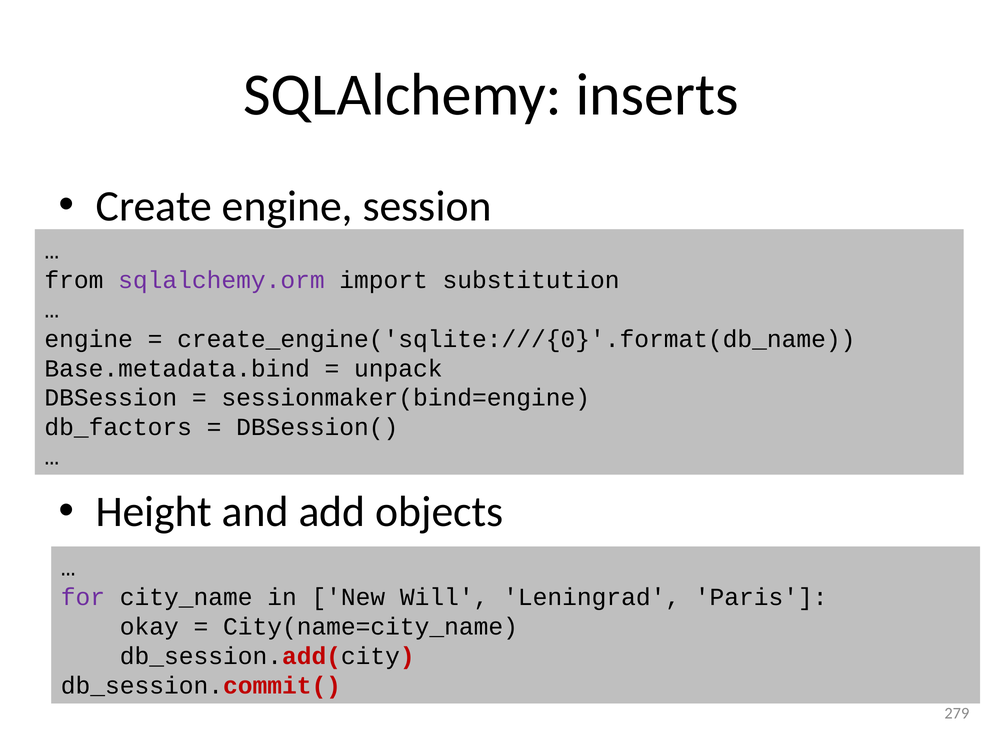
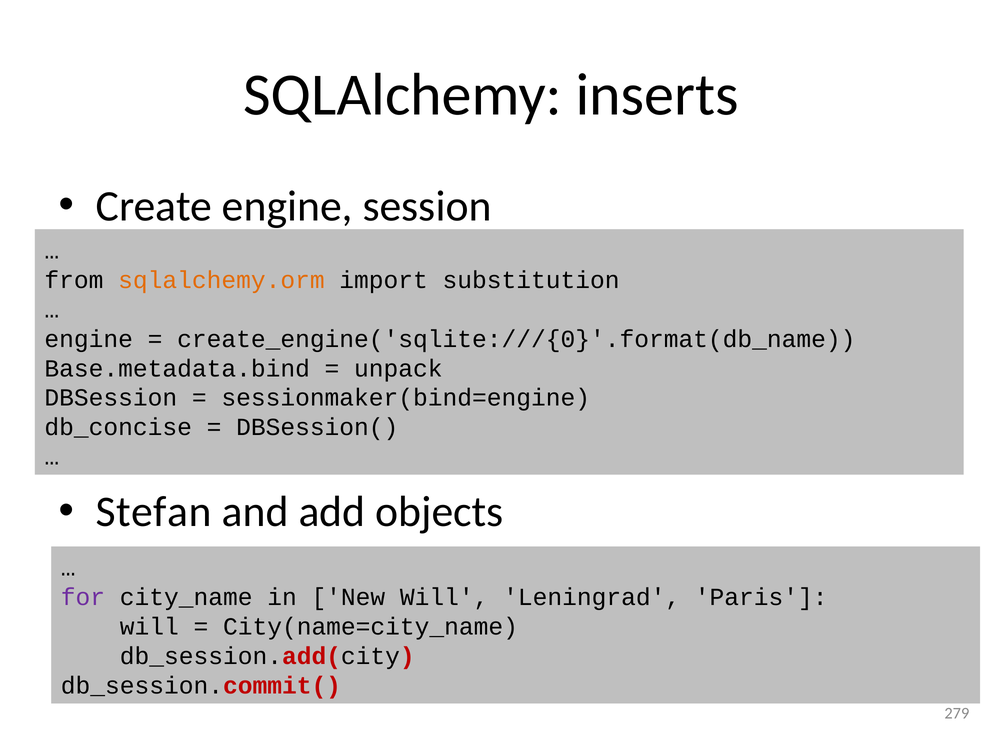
sqlalchemy.orm colour: purple -> orange
db_factors: db_factors -> db_concise
Height: Height -> Stefan
okay at (149, 627): okay -> will
